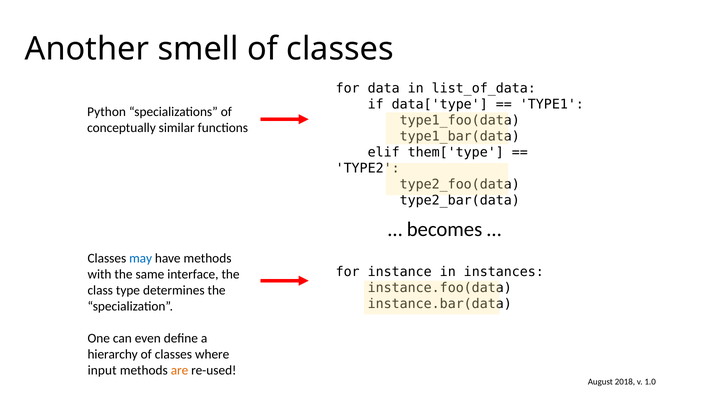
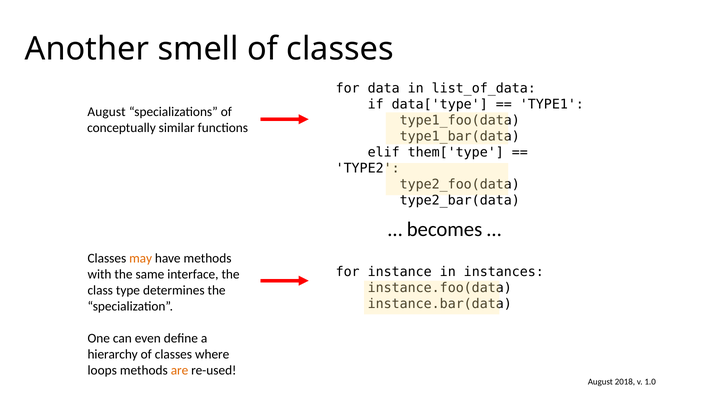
Python at (107, 112): Python -> August
may colour: blue -> orange
input: input -> loops
